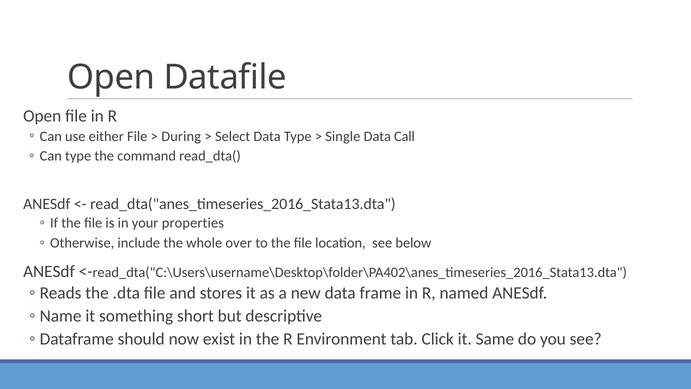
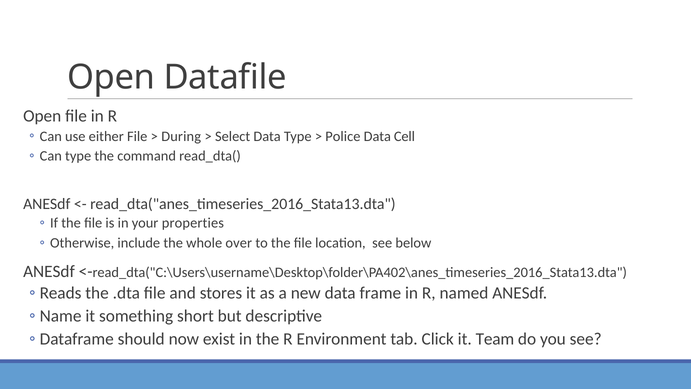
Single: Single -> Police
Call: Call -> Cell
Same: Same -> Team
